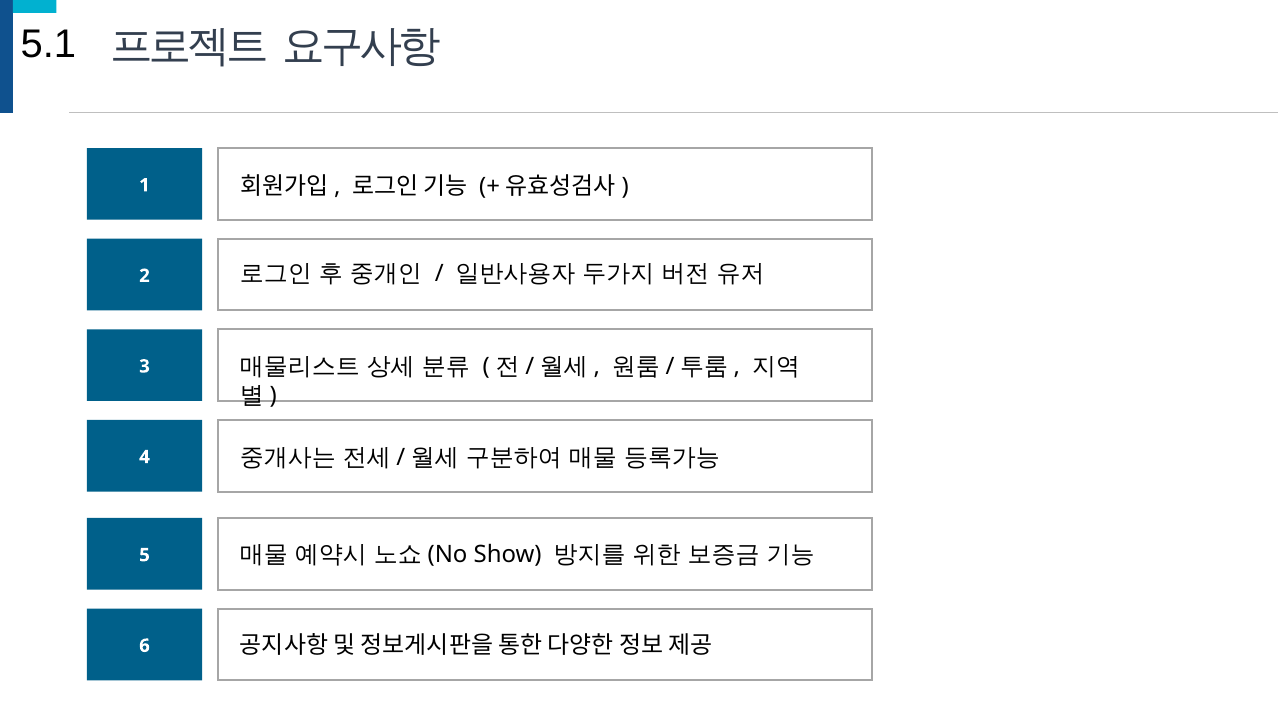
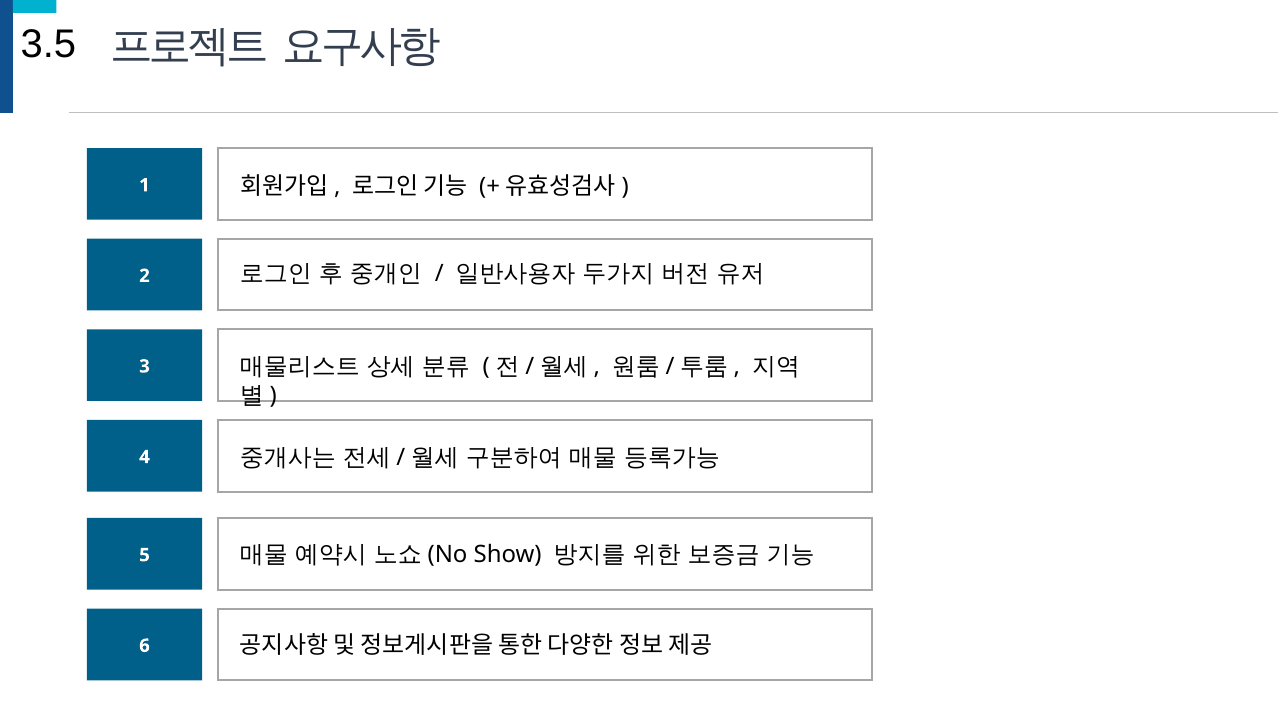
5.1: 5.1 -> 3.5
